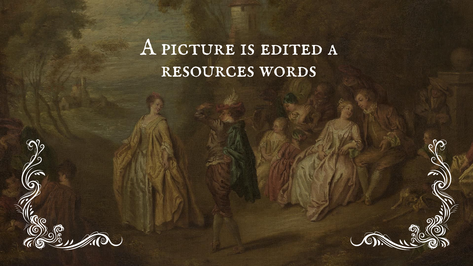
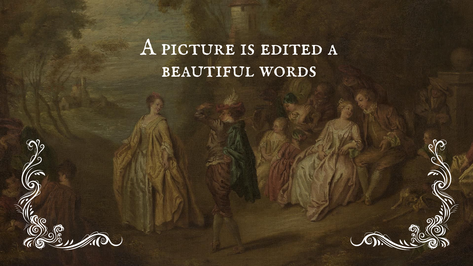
resources: resources -> beautiful
